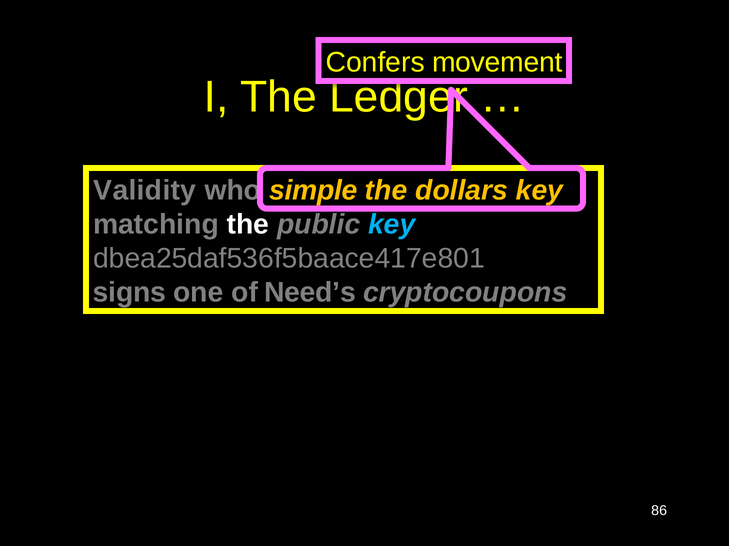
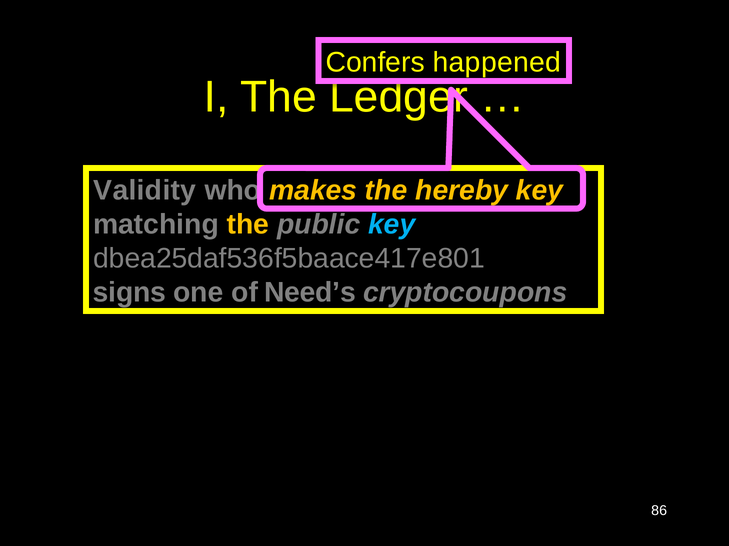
movement: movement -> happened
simple: simple -> makes
dollars: dollars -> hereby
the at (248, 225) colour: white -> yellow
